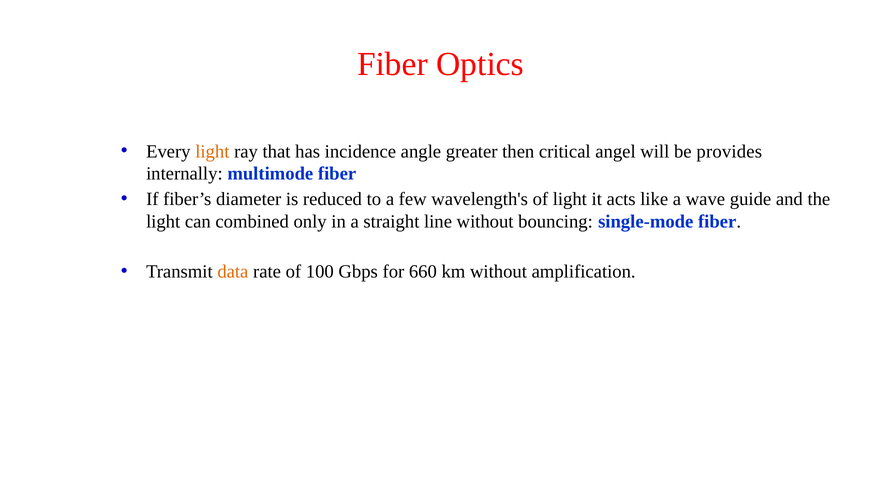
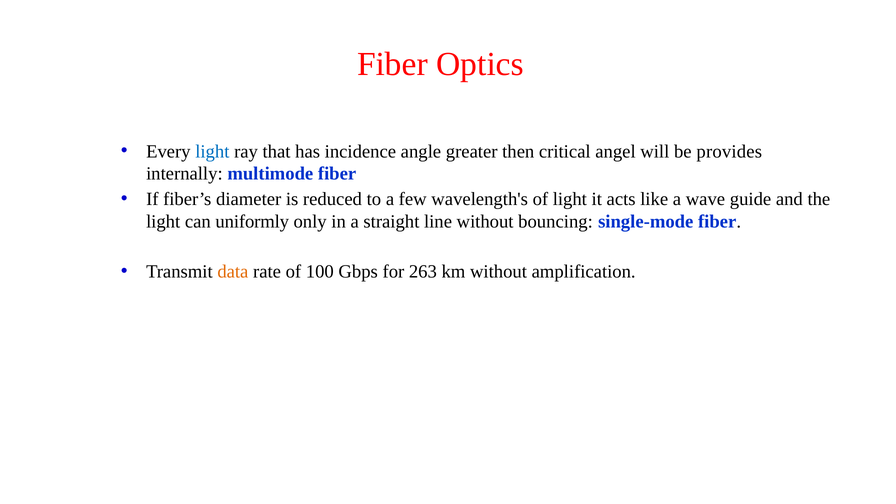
light at (212, 151) colour: orange -> blue
combined: combined -> uniformly
660: 660 -> 263
